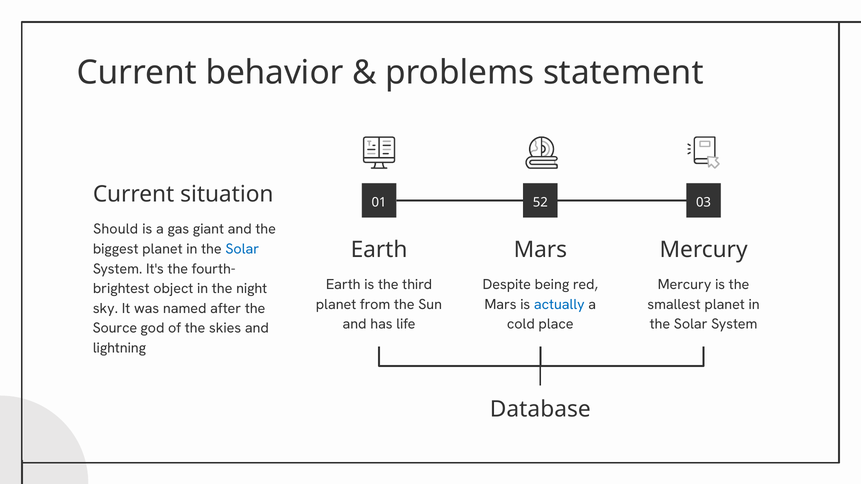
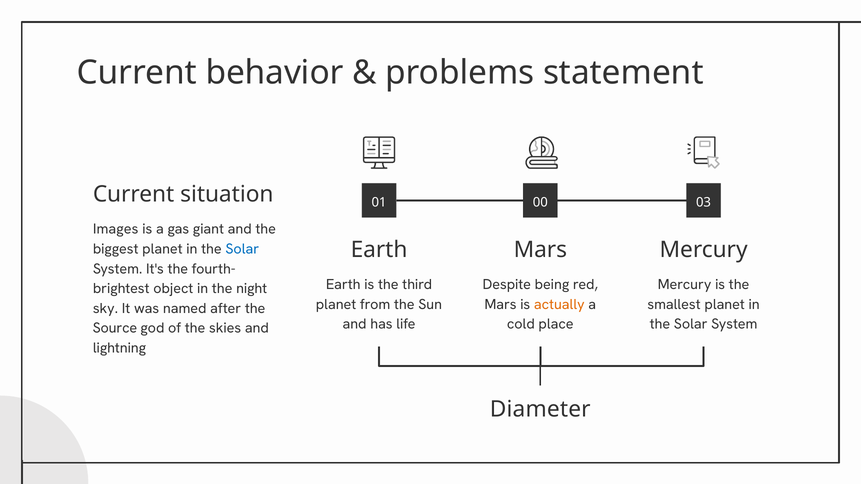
52: 52 -> 00
Should: Should -> Images
actually colour: blue -> orange
Database: Database -> Diameter
